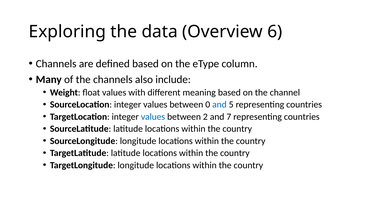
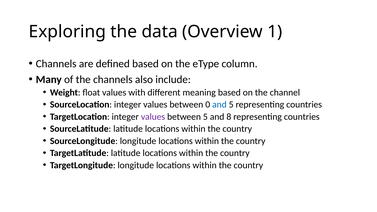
6: 6 -> 1
values at (153, 117) colour: blue -> purple
between 2: 2 -> 5
7: 7 -> 8
